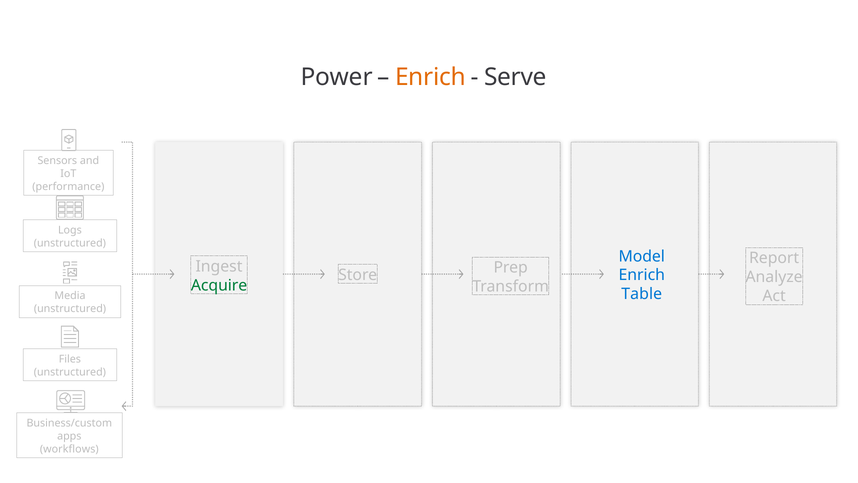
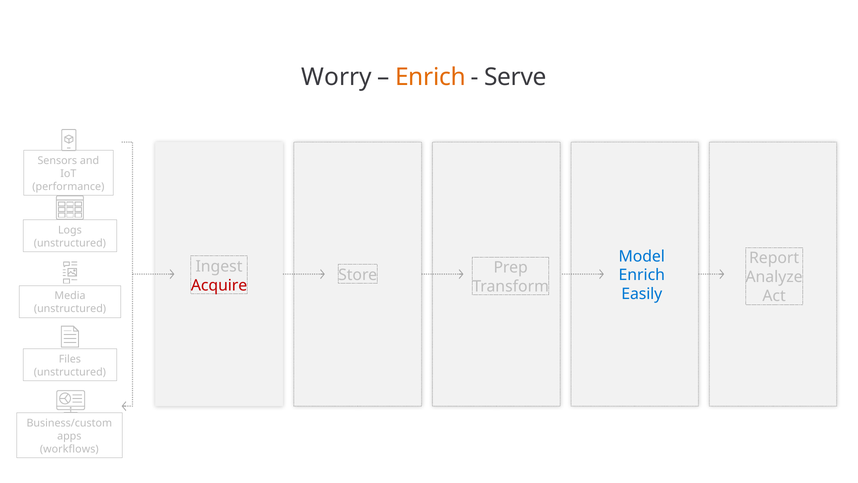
Power: Power -> Worry
Acquire colour: green -> red
Table: Table -> Easily
